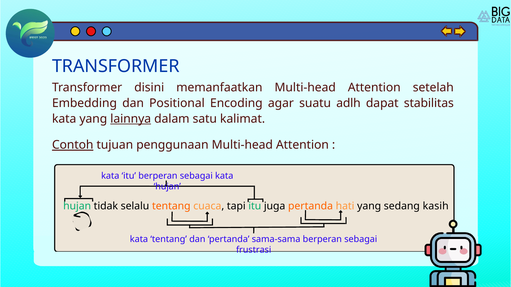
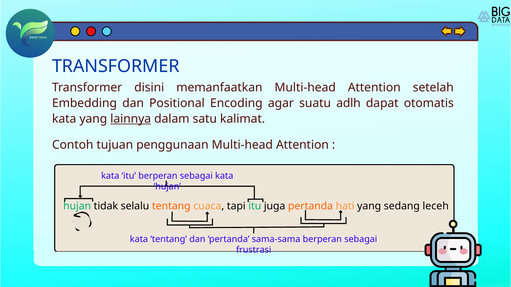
stabilitas: stabilitas -> otomatis
Contoh underline: present -> none
kasih: kasih -> leceh
